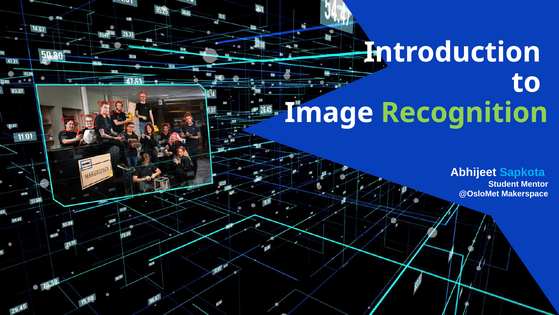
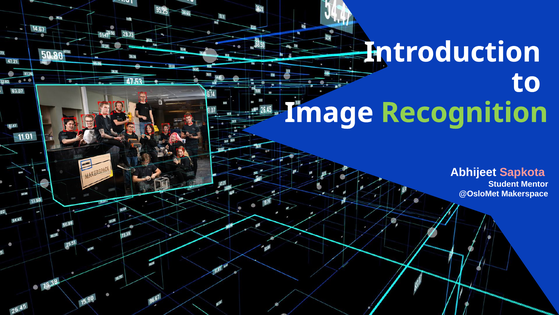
Sapkota colour: light blue -> pink
